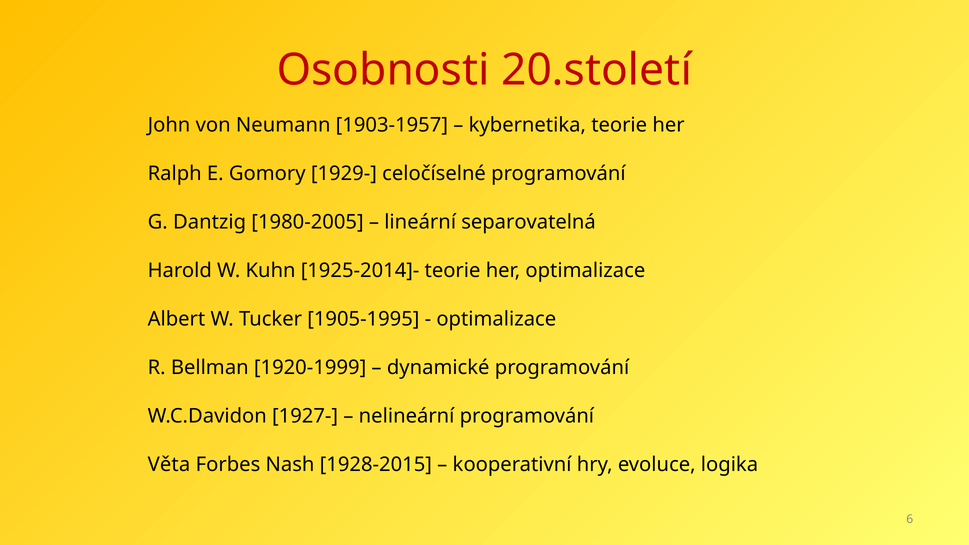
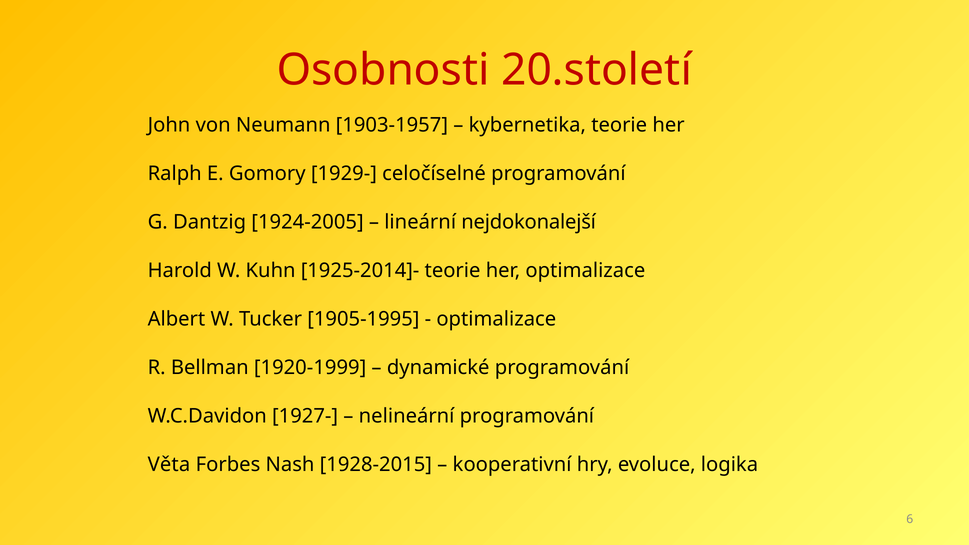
1980-2005: 1980-2005 -> 1924-2005
separovatelná: separovatelná -> nejdokonalejší
